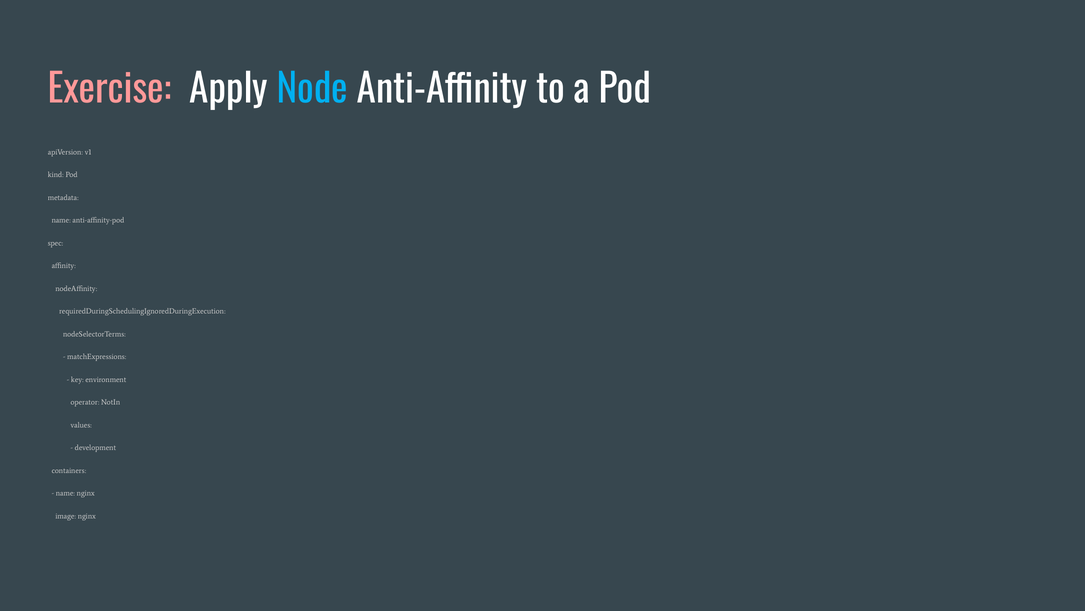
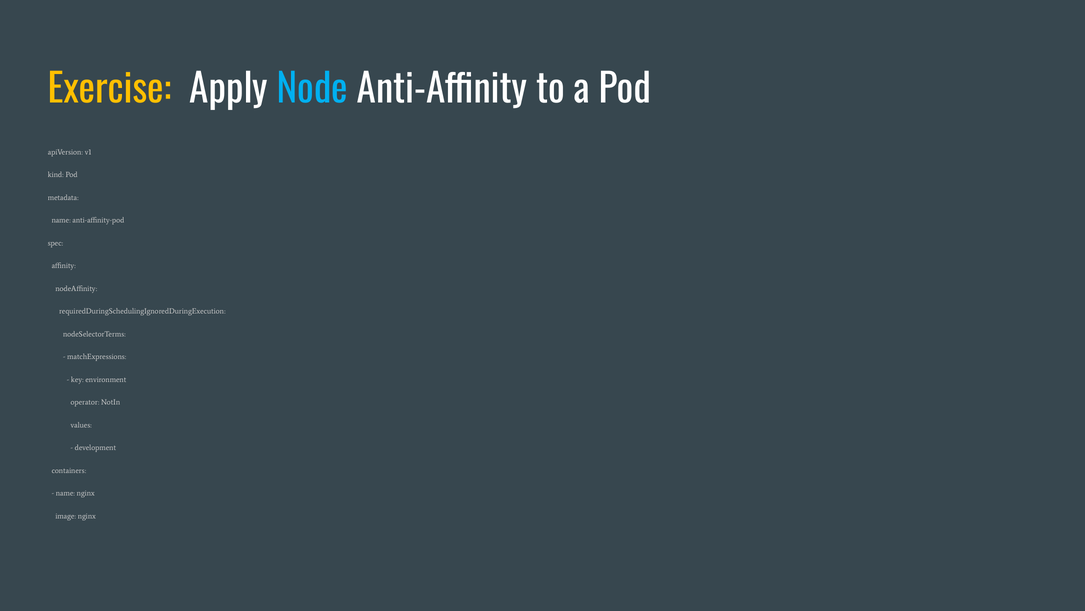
Exercise colour: pink -> yellow
